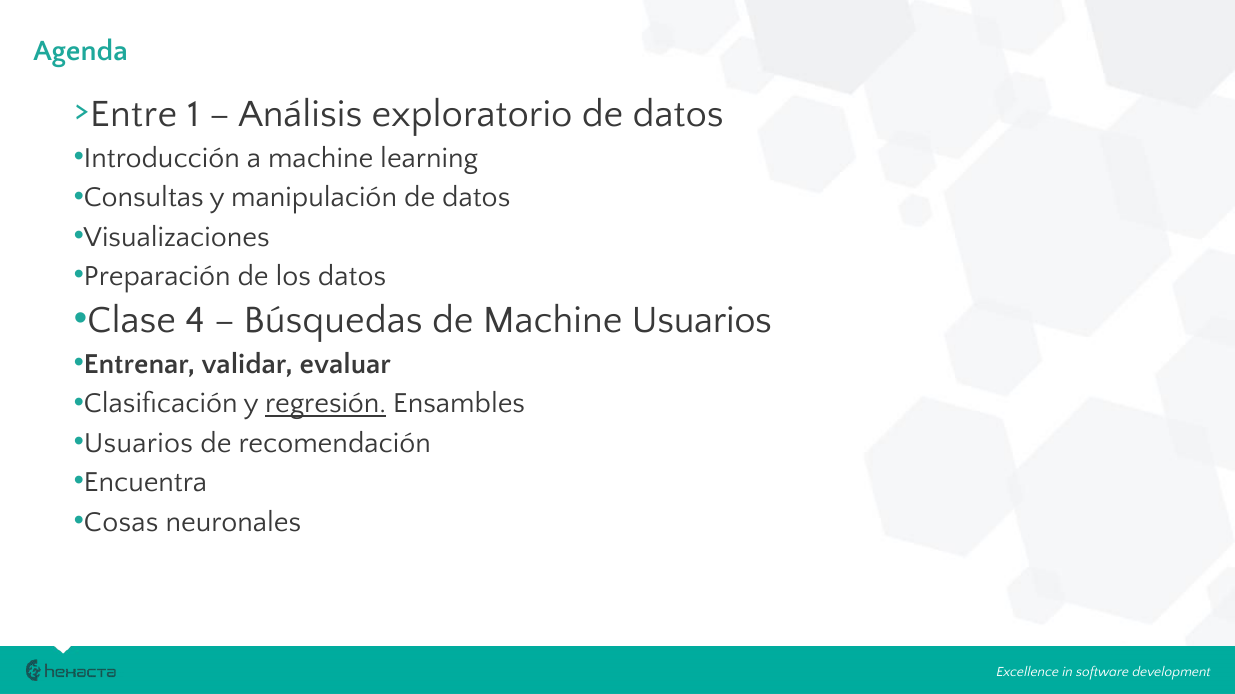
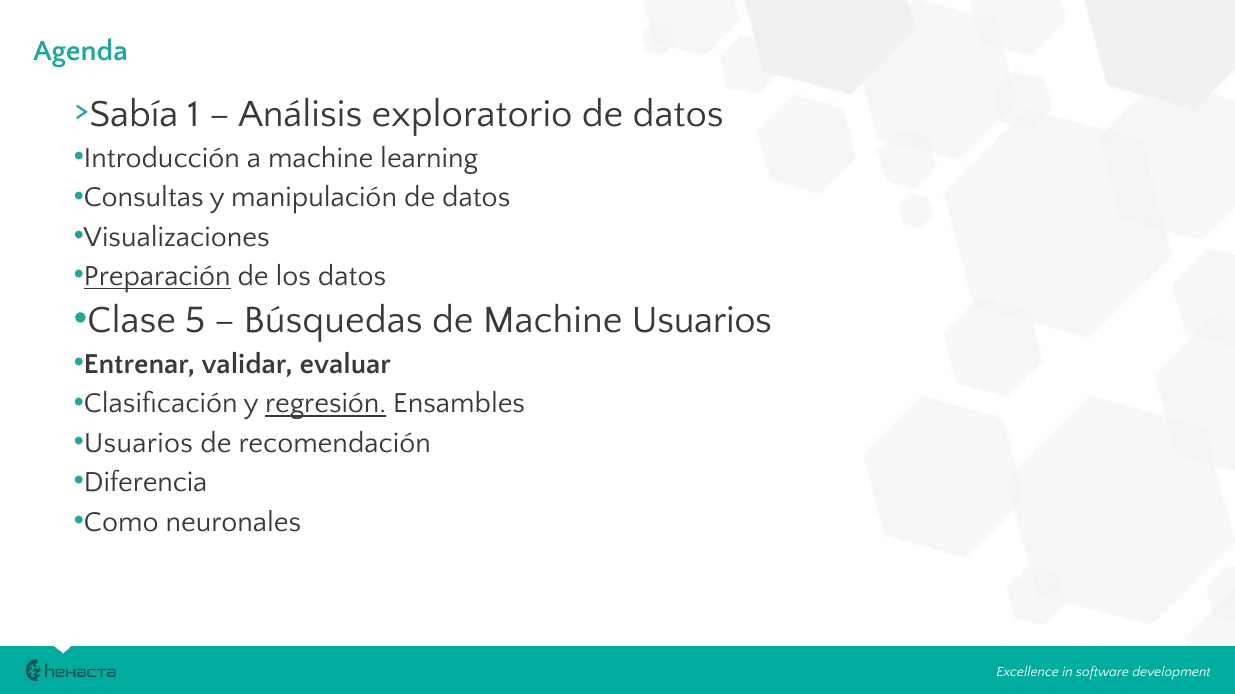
Entre: Entre -> Sabía
Preparación underline: none -> present
4: 4 -> 5
Encuentra: Encuentra -> Diferencia
Cosas: Cosas -> Como
